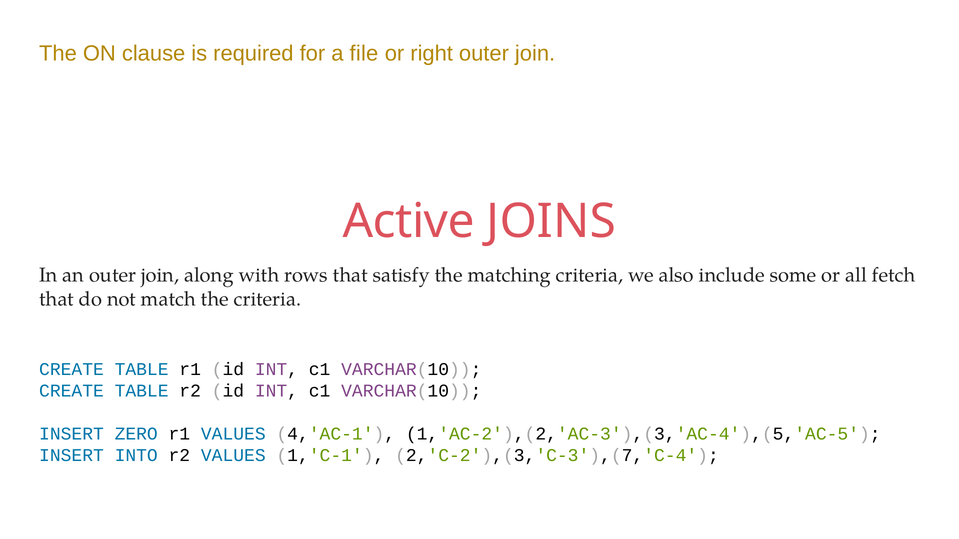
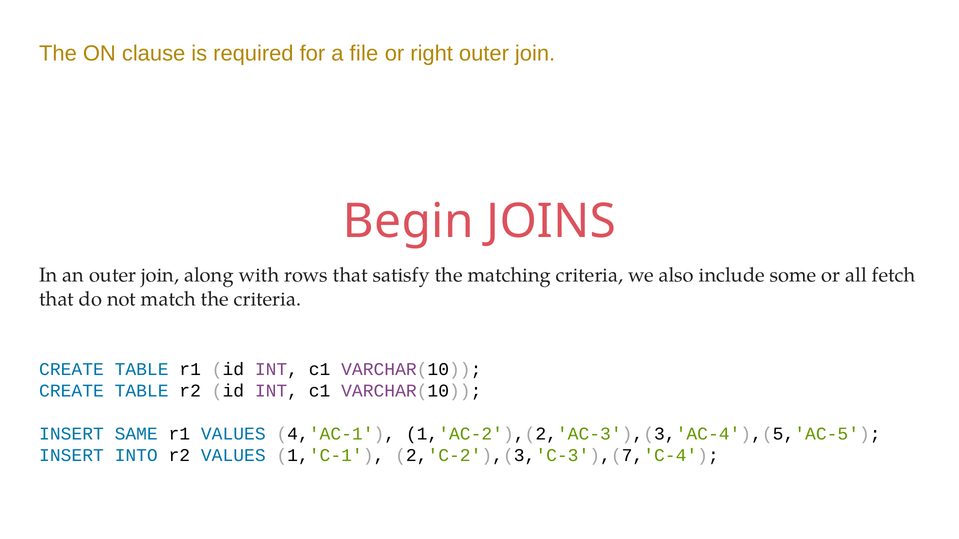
Active: Active -> Begin
ZERO: ZERO -> SAME
